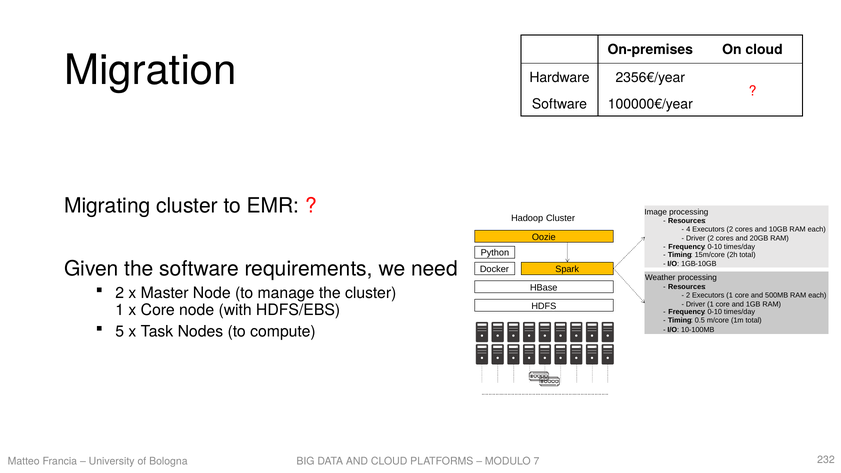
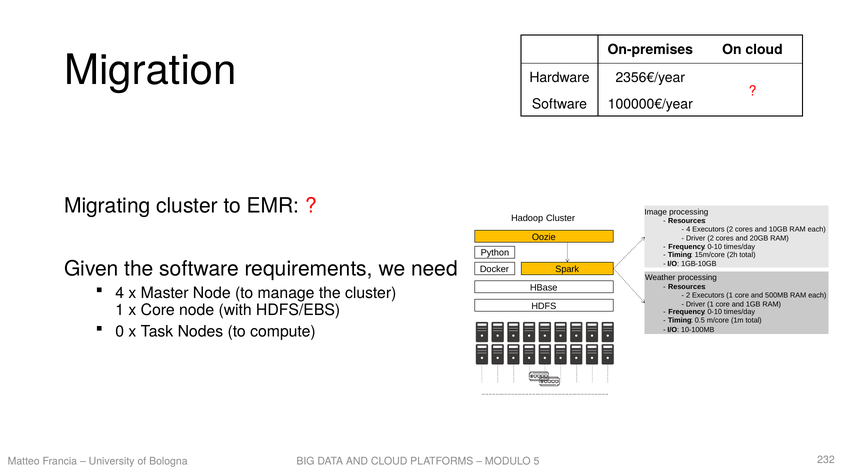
2 at (120, 293): 2 -> 4
5: 5 -> 0
7: 7 -> 5
